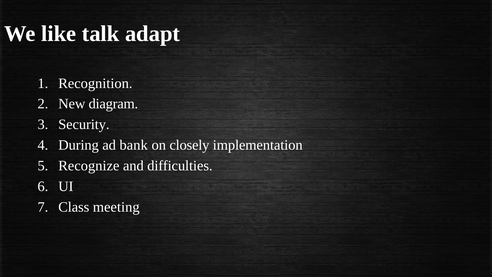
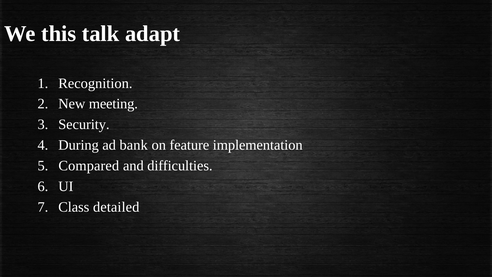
like: like -> this
diagram: diagram -> meeting
closely: closely -> feature
Recognize: Recognize -> Compared
meeting: meeting -> detailed
